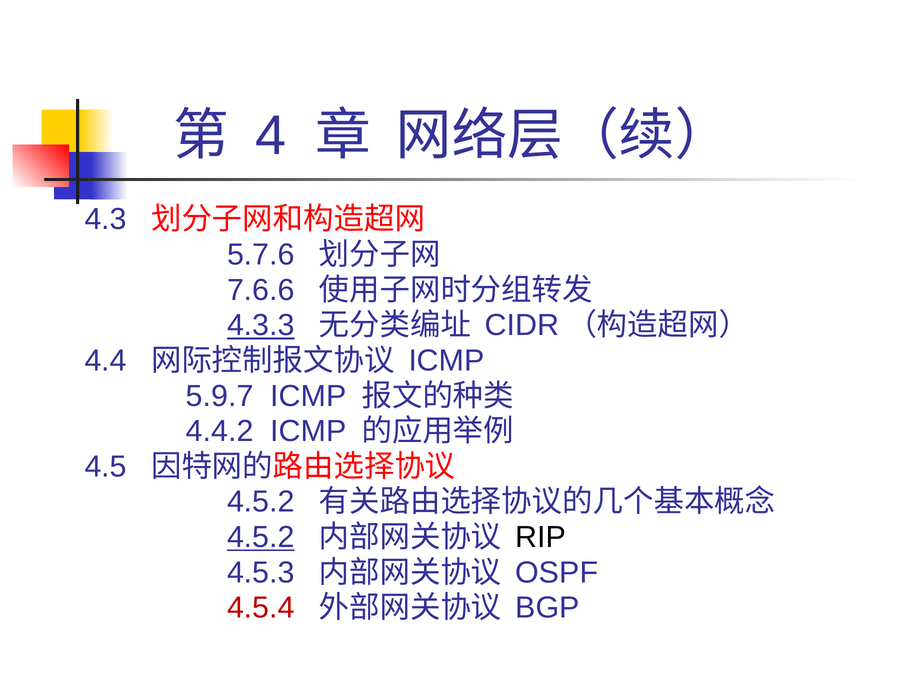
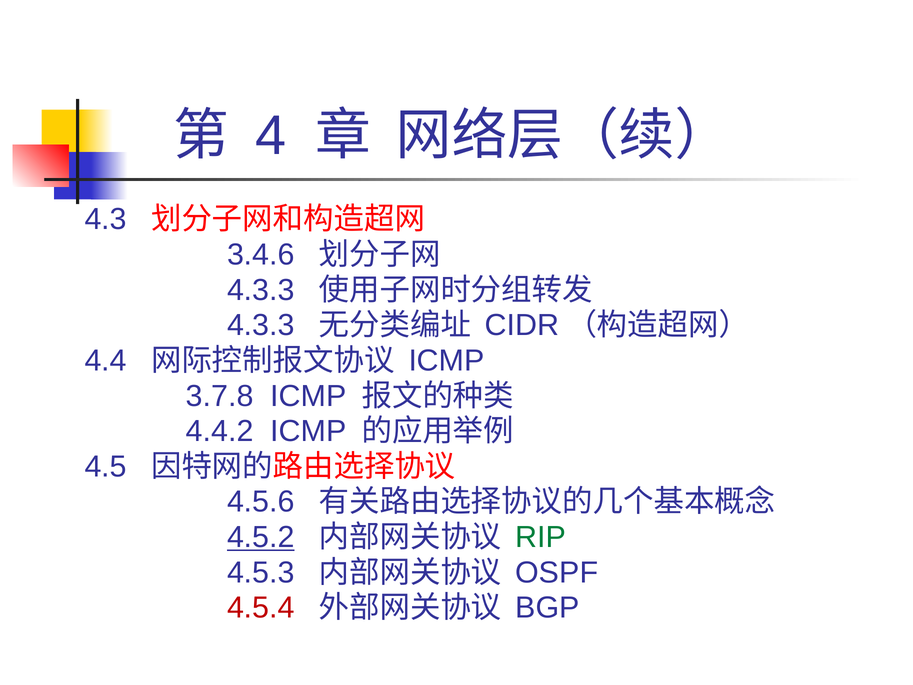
5.7.6: 5.7.6 -> 3.4.6
7.6.6 at (261, 290): 7.6.6 -> 4.3.3
4.3.3 at (261, 325) underline: present -> none
5.9.7: 5.9.7 -> 3.7.8
4.5.2 at (261, 502): 4.5.2 -> 4.5.6
RIP colour: black -> green
